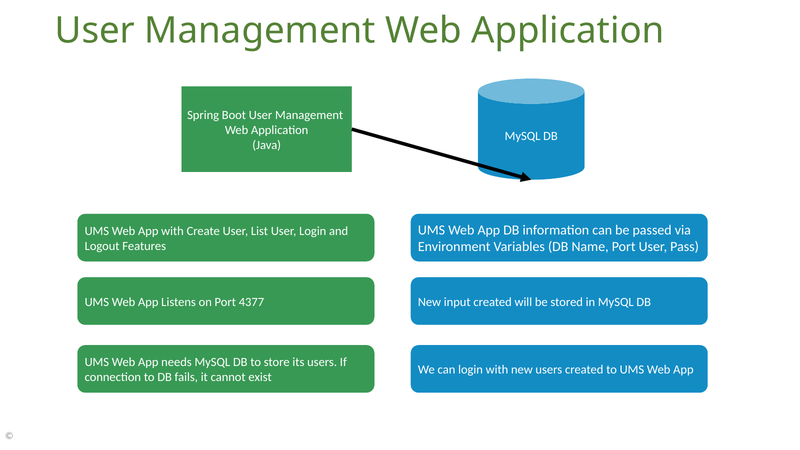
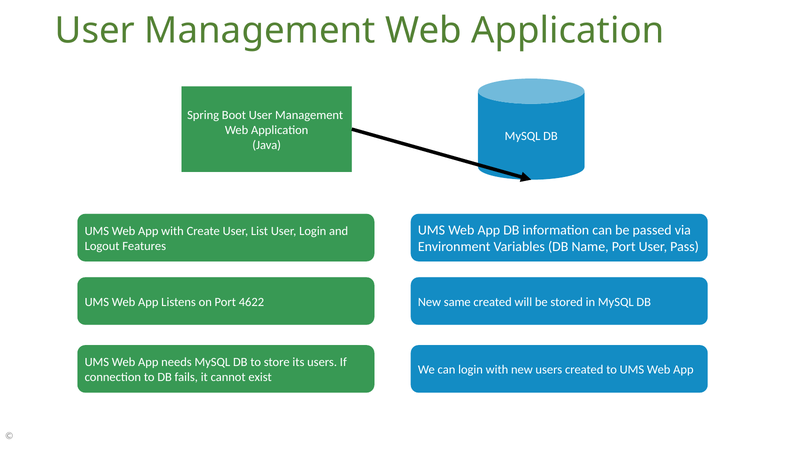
4377: 4377 -> 4622
input: input -> same
